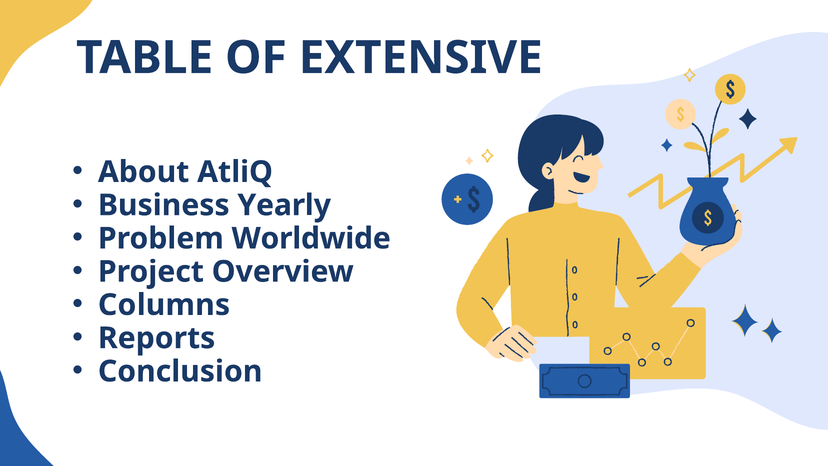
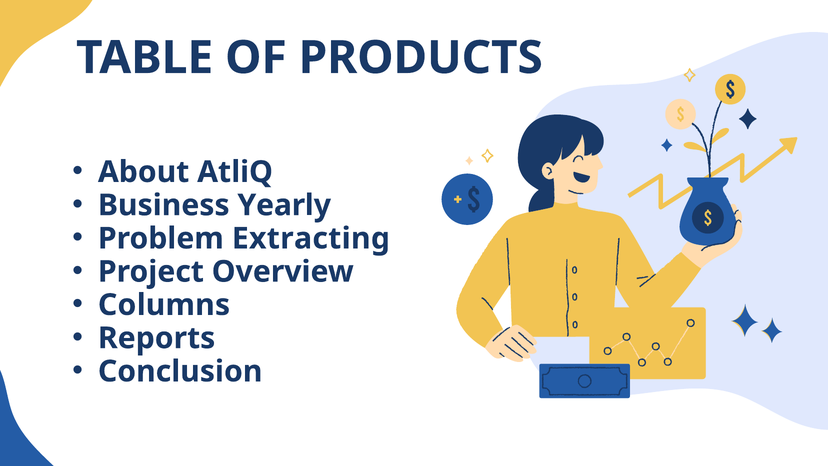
EXTENSIVE: EXTENSIVE -> PRODUCTS
Worldwide: Worldwide -> Extracting
